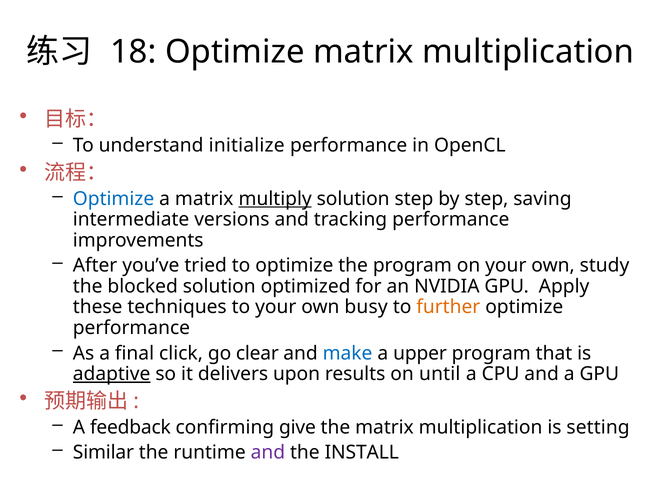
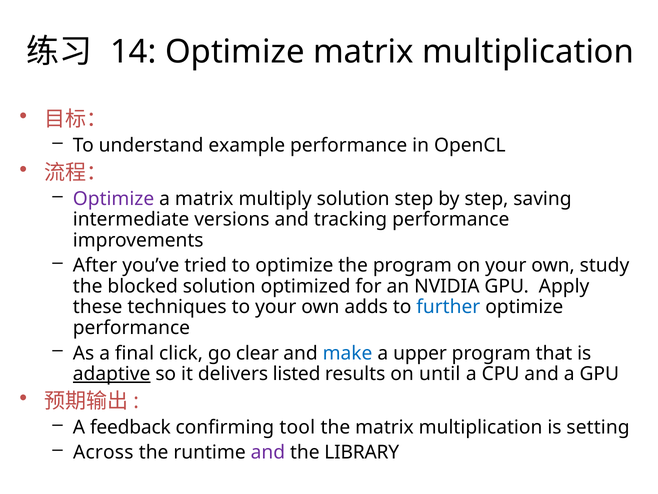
18: 18 -> 14
initialize: initialize -> example
Optimize at (114, 199) colour: blue -> purple
multiply underline: present -> none
busy: busy -> adds
further colour: orange -> blue
upon: upon -> listed
give: give -> tool
Similar: Similar -> Across
INSTALL: INSTALL -> LIBRARY
